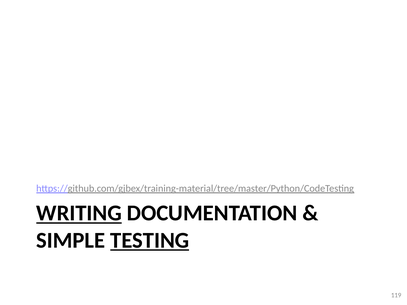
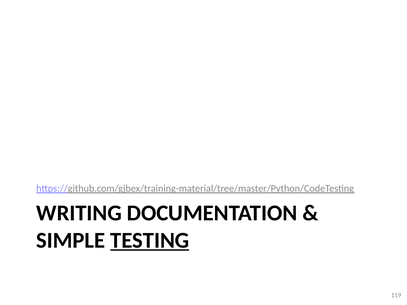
WRITING underline: present -> none
